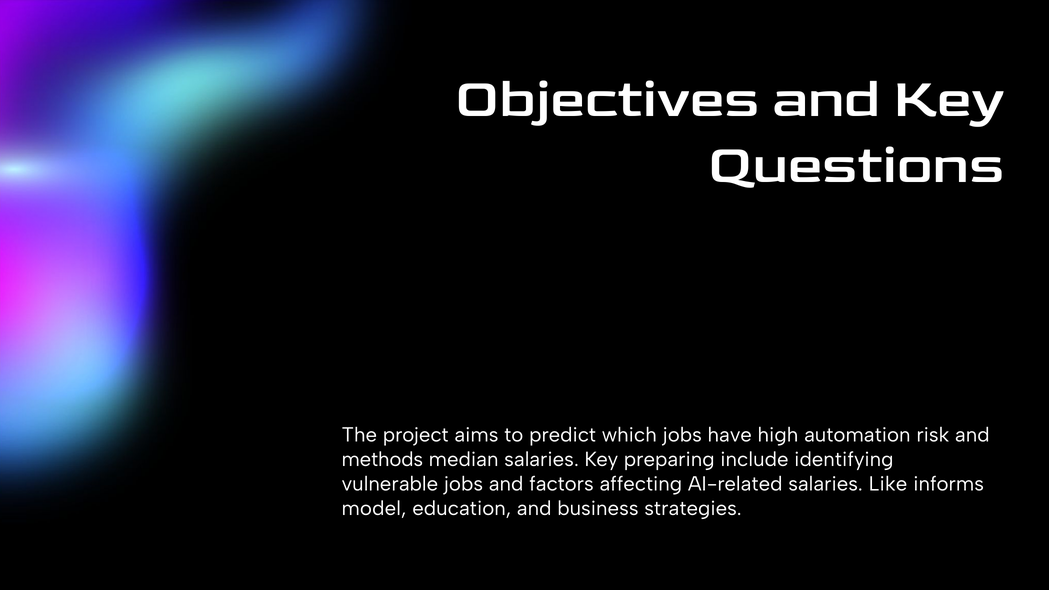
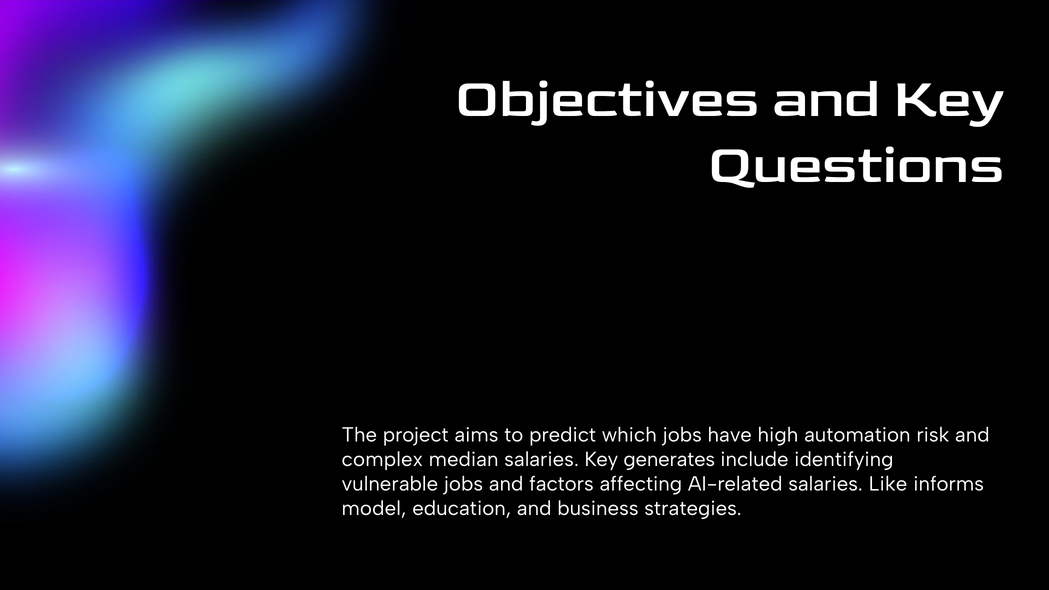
methods: methods -> complex
preparing: preparing -> generates
